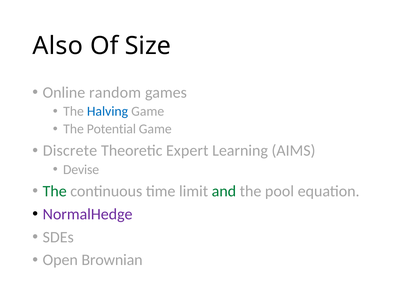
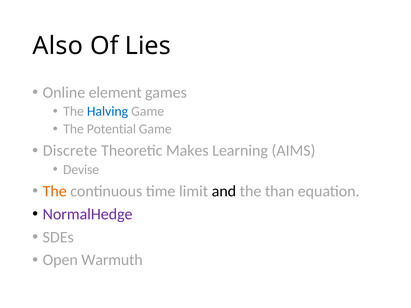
Size: Size -> Lies
random: random -> element
Expert: Expert -> Makes
The at (55, 191) colour: green -> orange
and colour: green -> black
pool: pool -> than
Brownian: Brownian -> Warmuth
